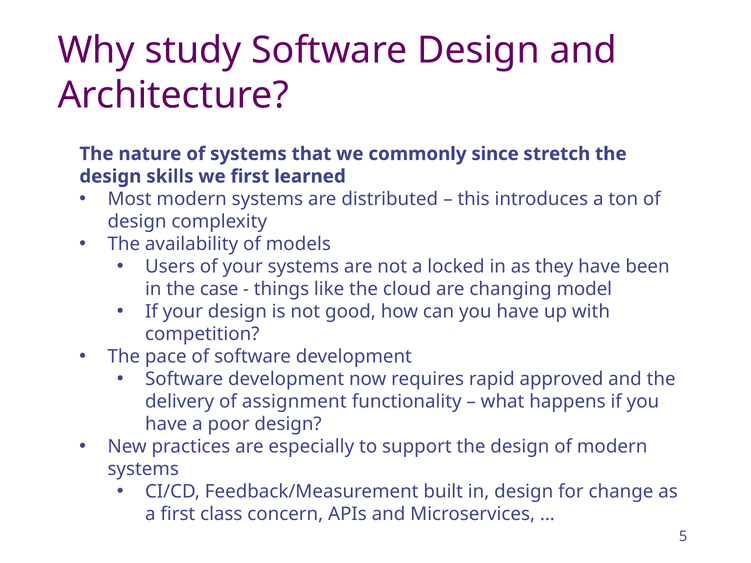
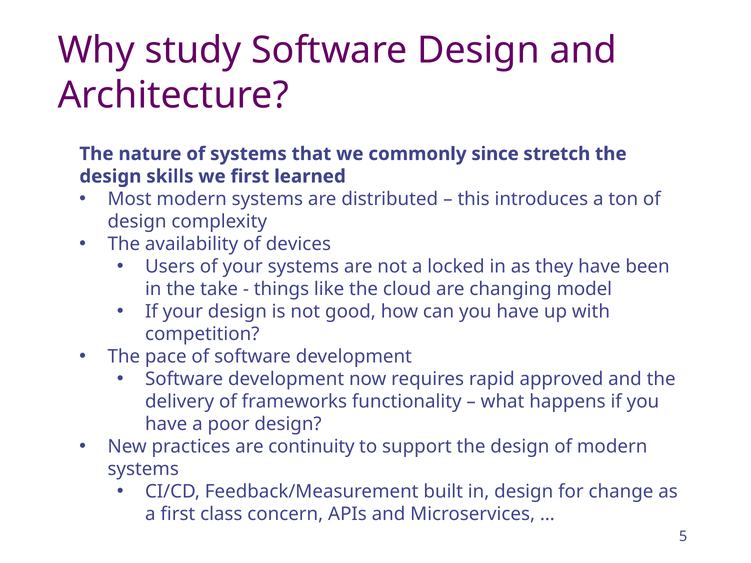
models: models -> devices
case: case -> take
assignment: assignment -> frameworks
especially: especially -> continuity
